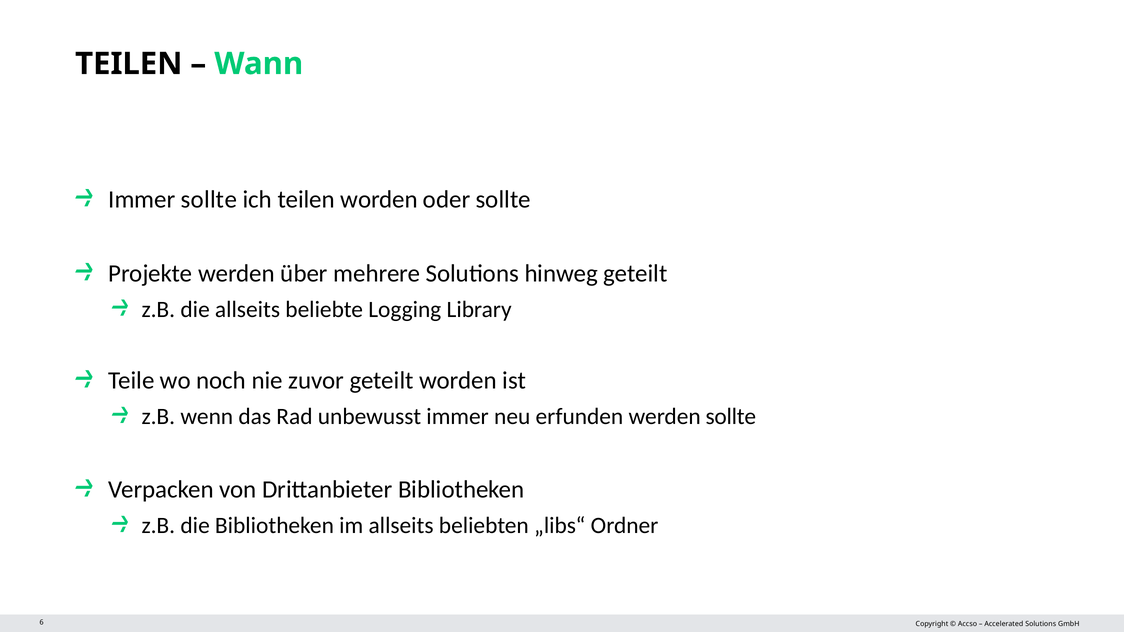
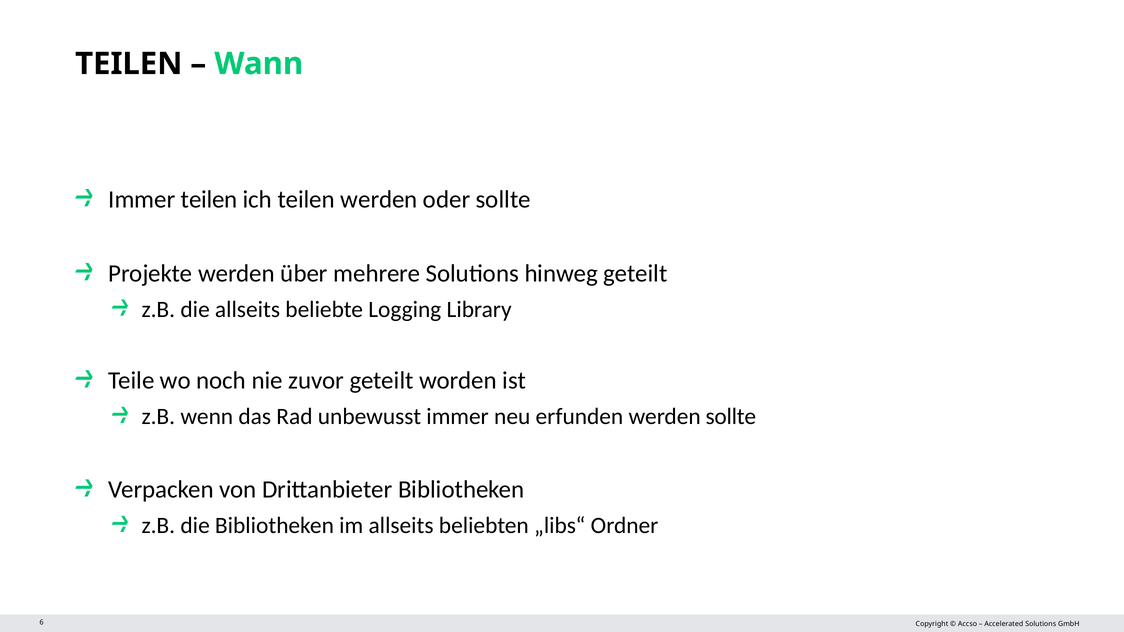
Immer sollte: sollte -> teilen
teilen worden: worden -> werden
